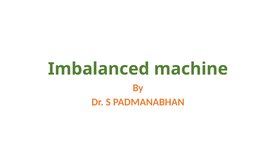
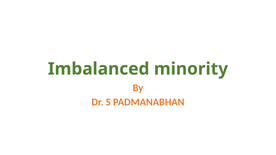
machine: machine -> minority
